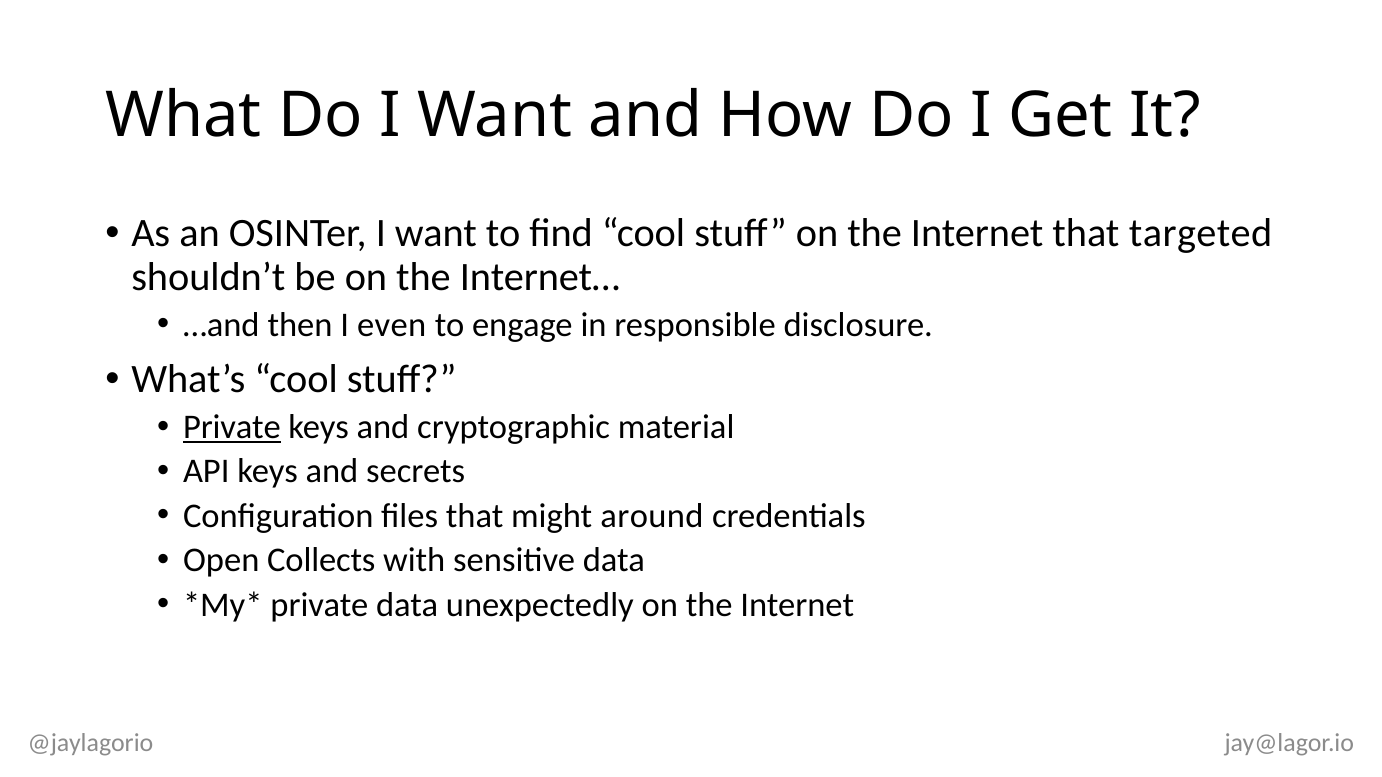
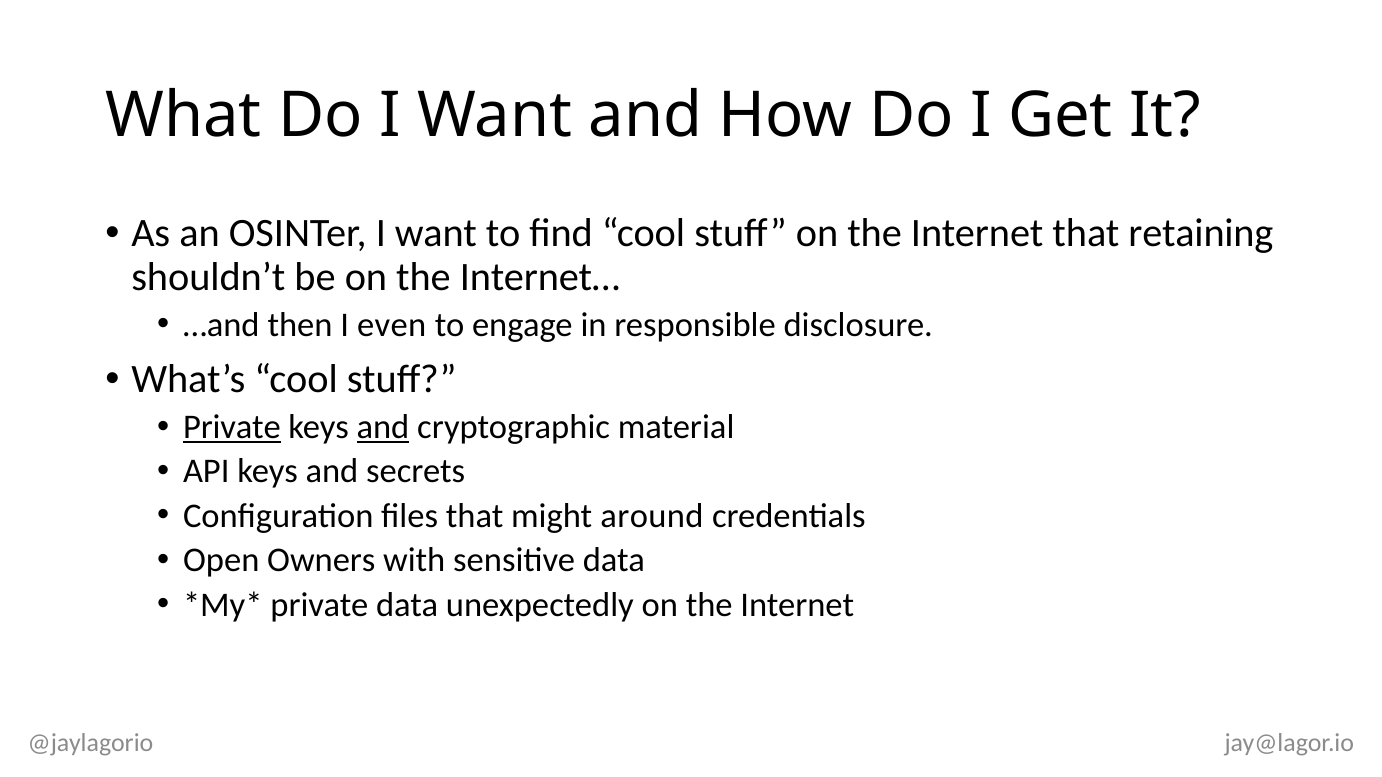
targeted: targeted -> retaining
and at (383, 427) underline: none -> present
Collects: Collects -> Owners
